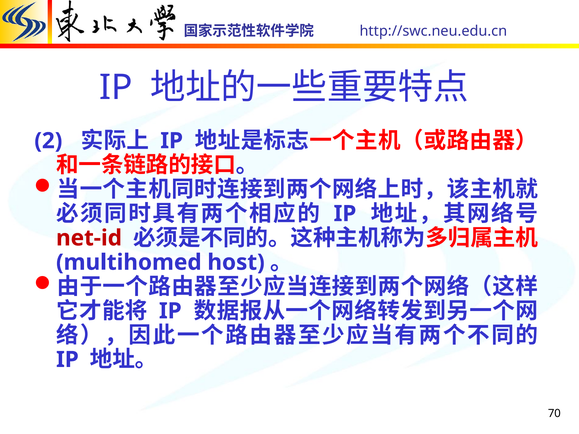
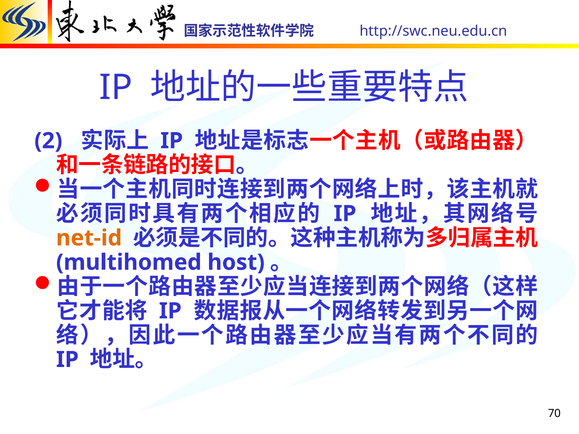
net-id colour: red -> orange
